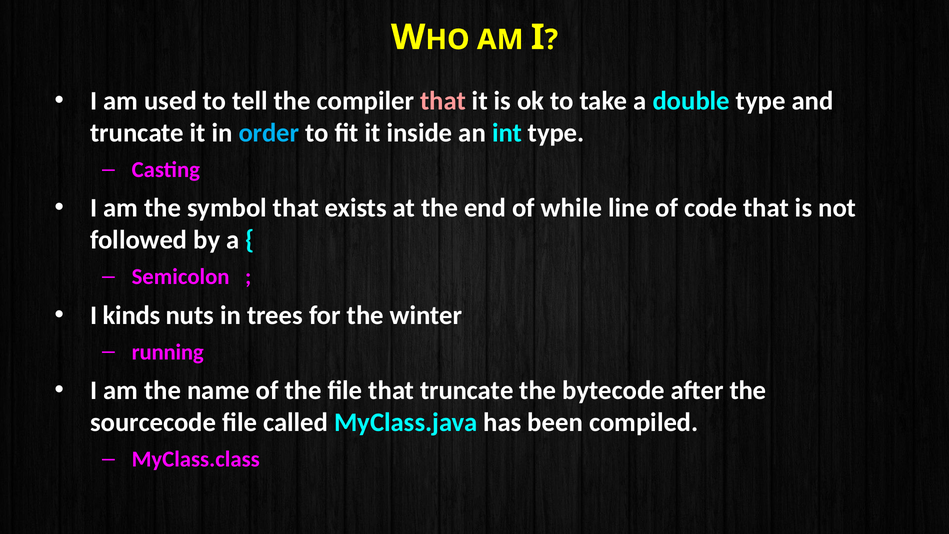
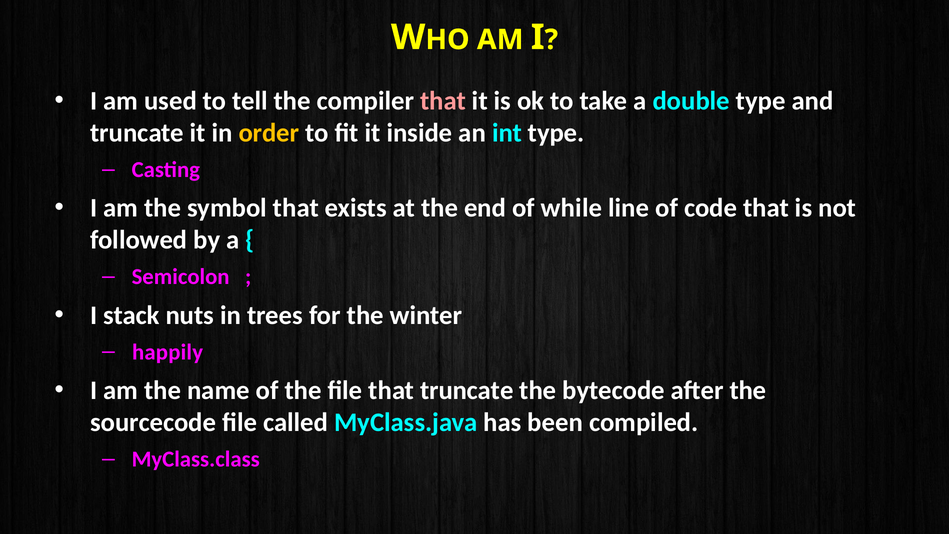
order colour: light blue -> yellow
kinds: kinds -> stack
running: running -> happily
